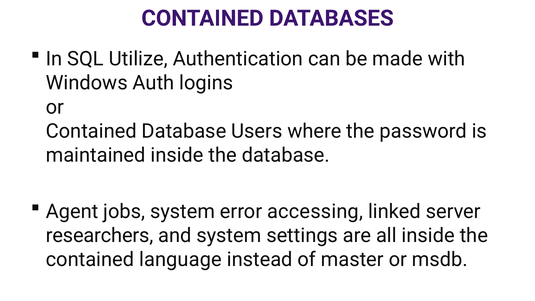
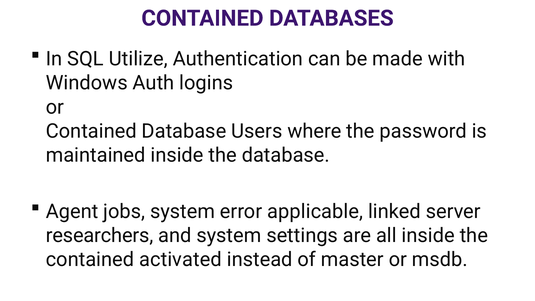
accessing: accessing -> applicable
language: language -> activated
